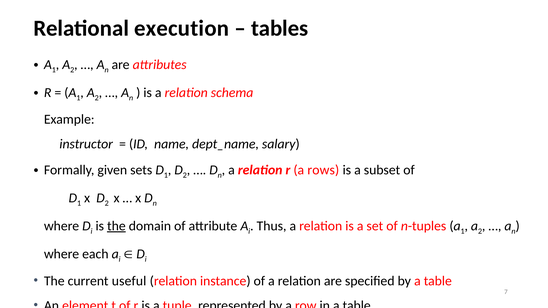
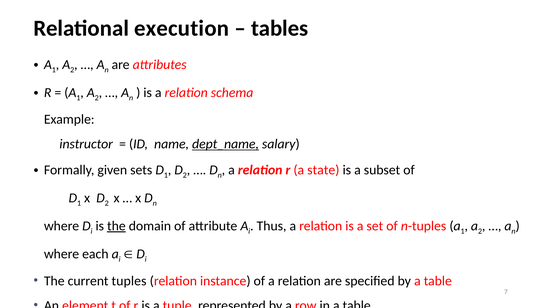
dept_name underline: none -> present
rows: rows -> state
useful: useful -> tuples
